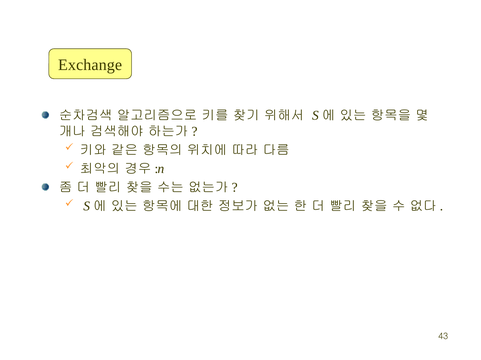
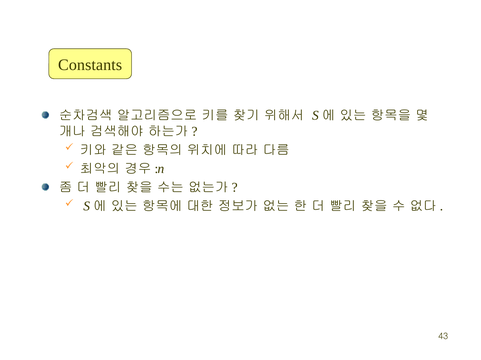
Exchange: Exchange -> Constants
